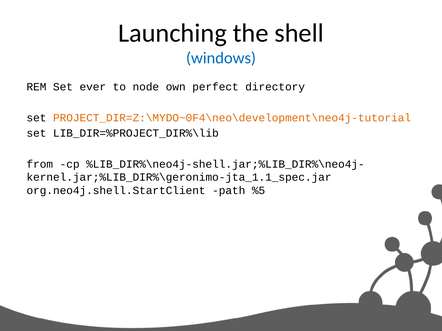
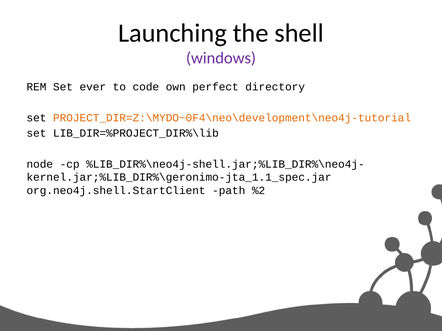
windows colour: blue -> purple
node: node -> code
from: from -> node
%5: %5 -> %2
